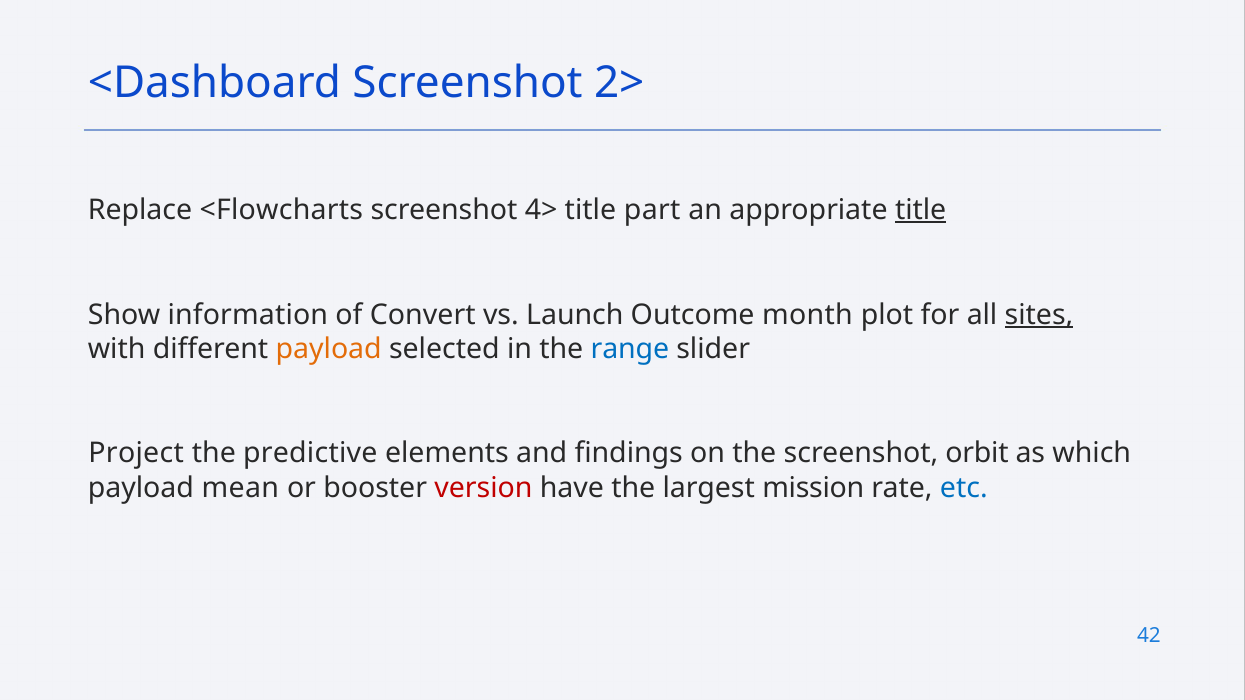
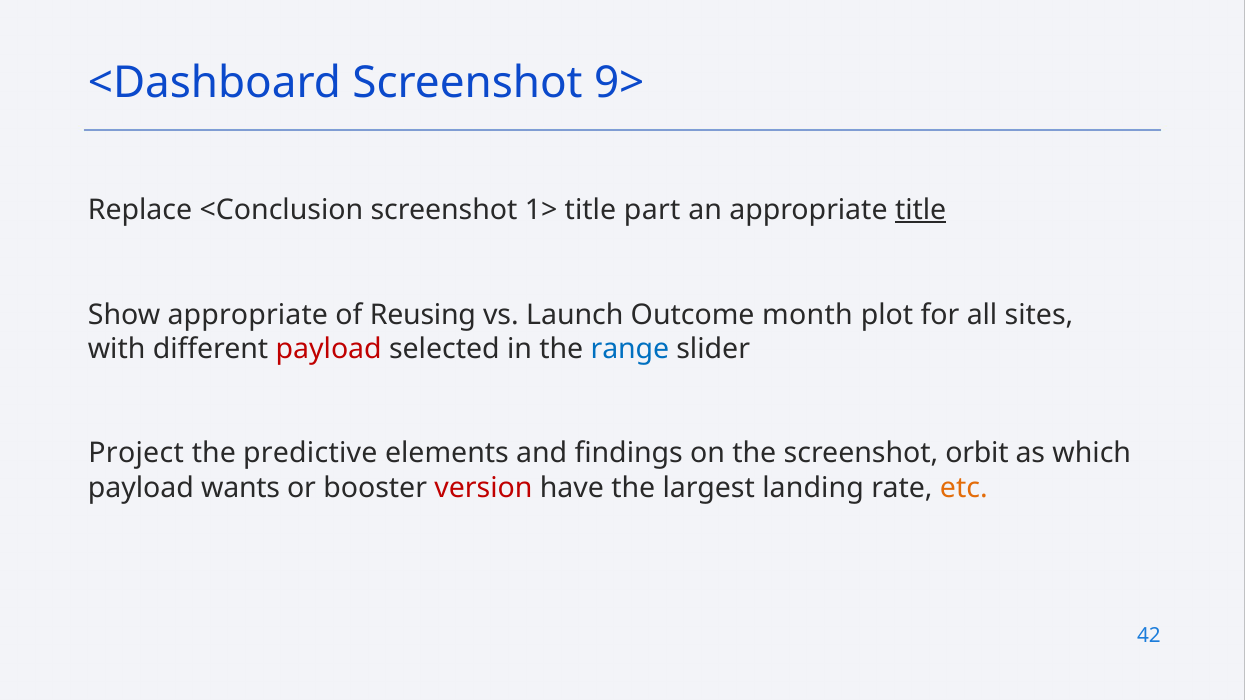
2>: 2> -> 9>
<Flowcharts: <Flowcharts -> <Conclusion
4>: 4> -> 1>
Show information: information -> appropriate
Convert: Convert -> Reusing
sites underline: present -> none
payload at (329, 349) colour: orange -> red
mean: mean -> wants
mission: mission -> landing
etc colour: blue -> orange
